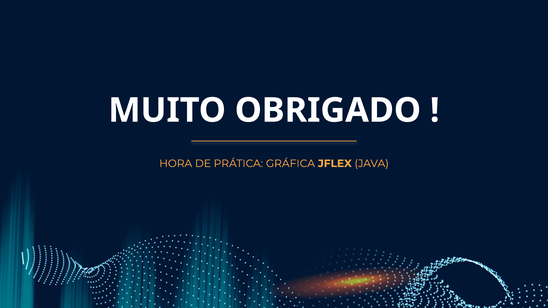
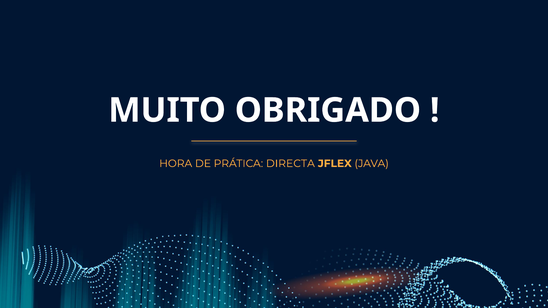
GRÁFICA: GRÁFICA -> DIRECTA
